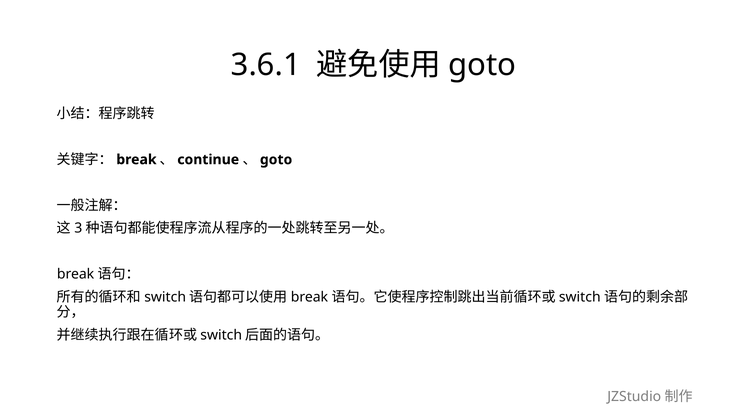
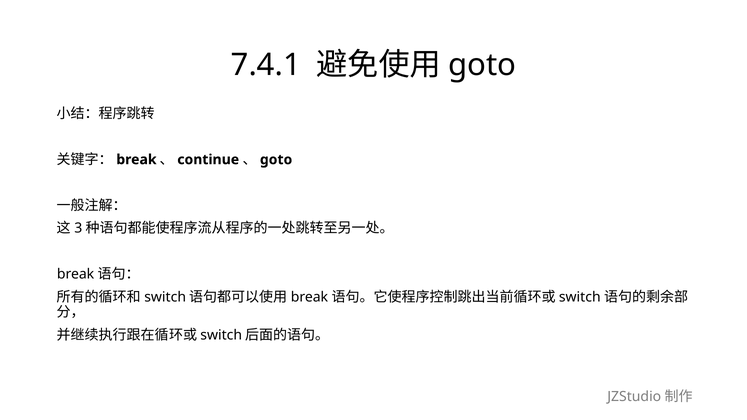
3.6.1: 3.6.1 -> 7.4.1
